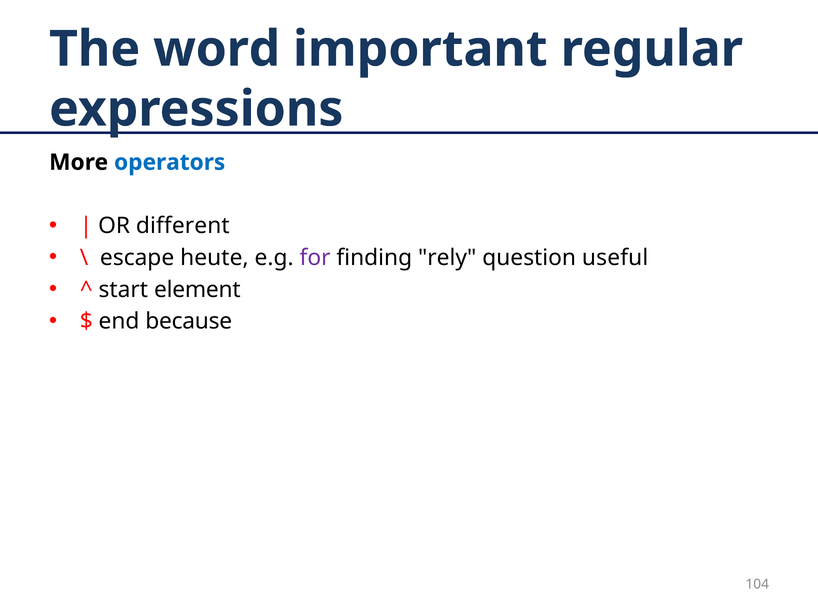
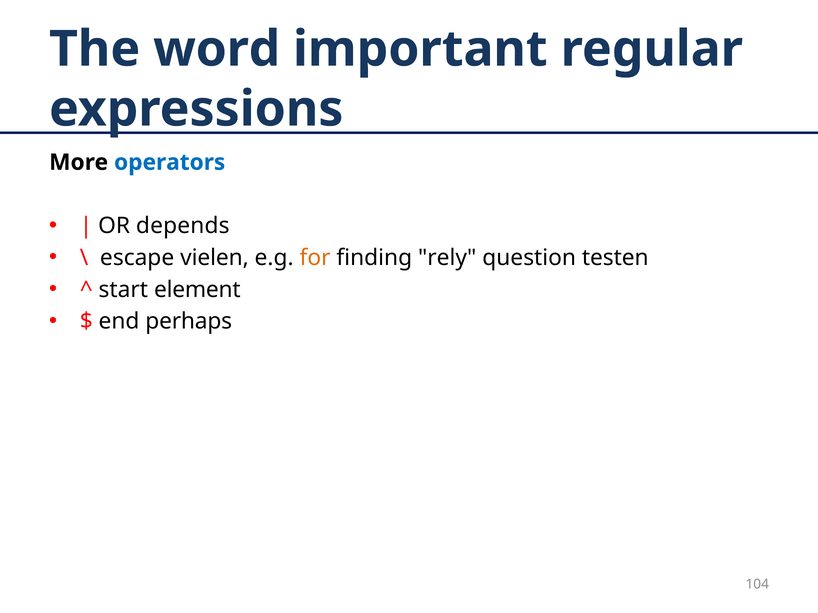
different: different -> depends
heute: heute -> vielen
for colour: purple -> orange
useful: useful -> testen
because: because -> perhaps
